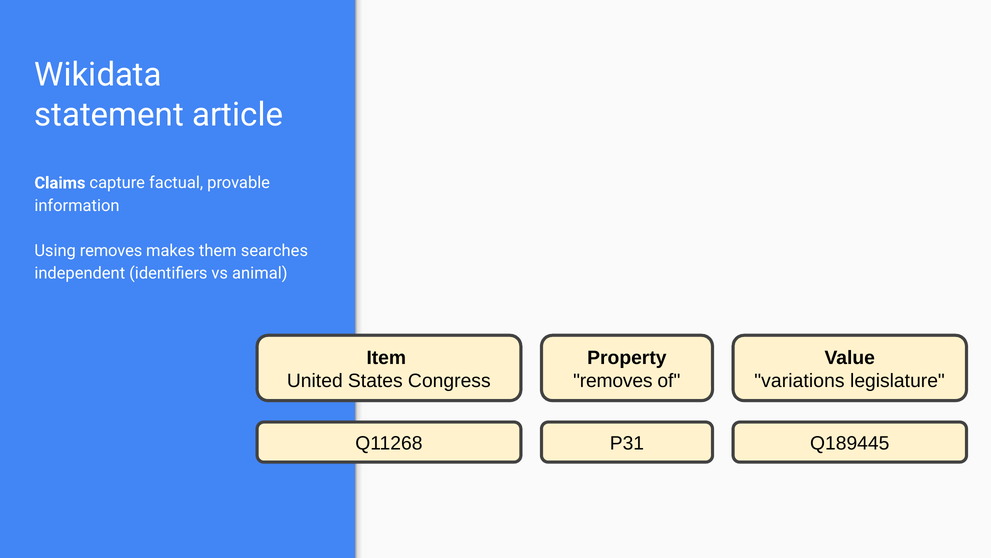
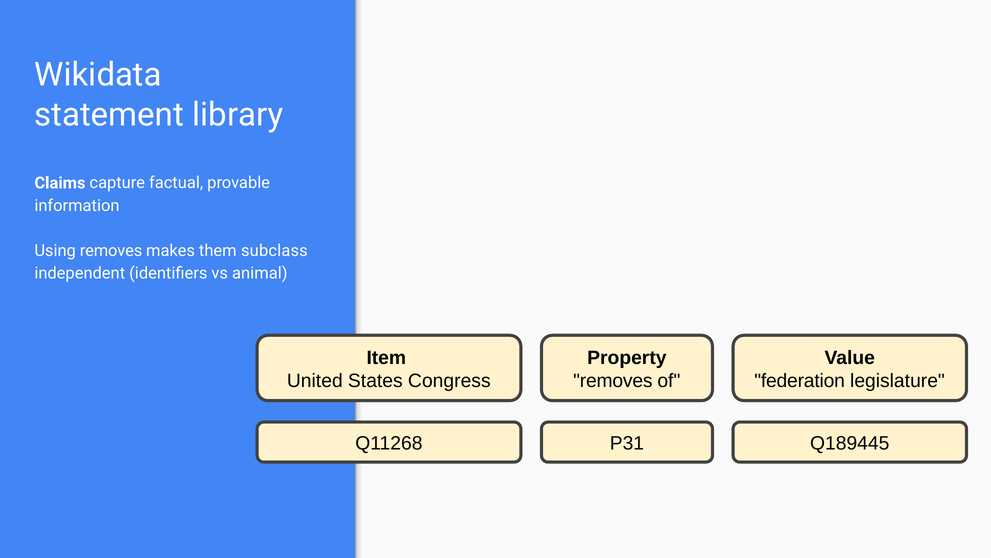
article: article -> library
searches: searches -> subclass
variations: variations -> federation
